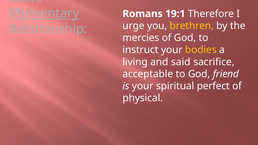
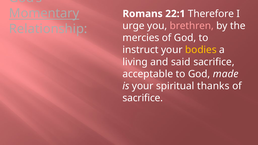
19:1: 19:1 -> 22:1
brethren colour: yellow -> pink
friend: friend -> made
perfect: perfect -> thanks
physical at (143, 98): physical -> sacrifice
